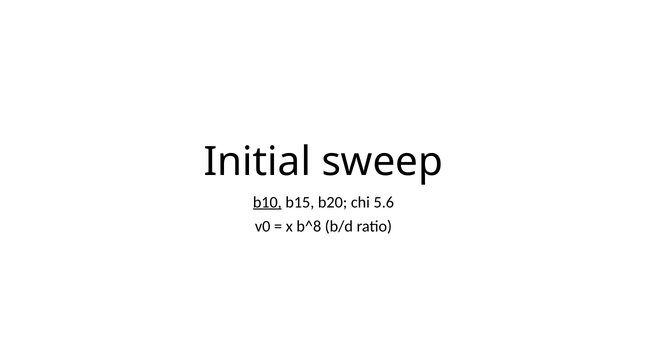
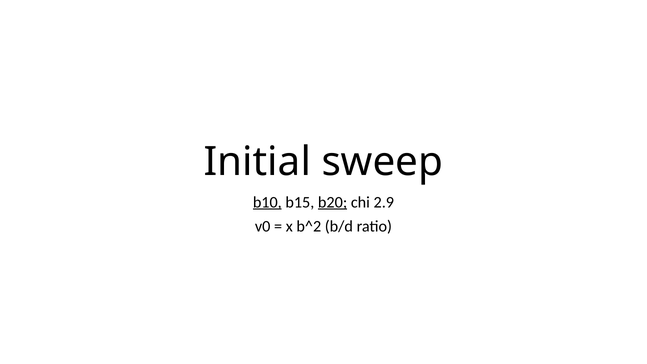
b20 underline: none -> present
5.6: 5.6 -> 2.9
b^8: b^8 -> b^2
